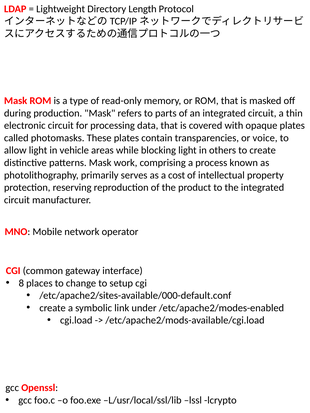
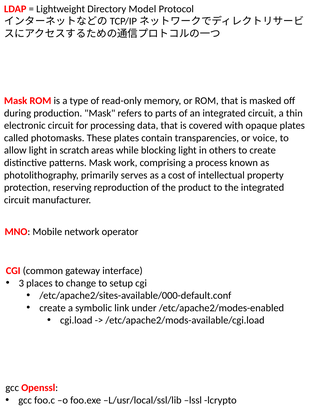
Length: Length -> Model
vehicle: vehicle -> scratch
8: 8 -> 3
